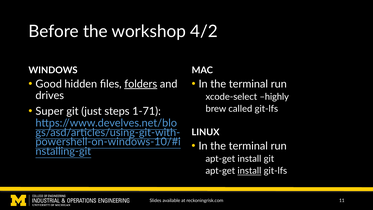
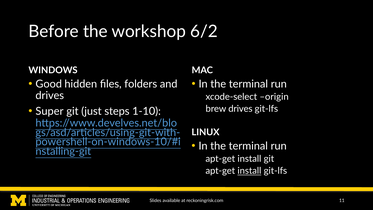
4/2: 4/2 -> 6/2
folders underline: present -> none
highly: highly -> origin
brew called: called -> drives
1-71: 1-71 -> 1-10
